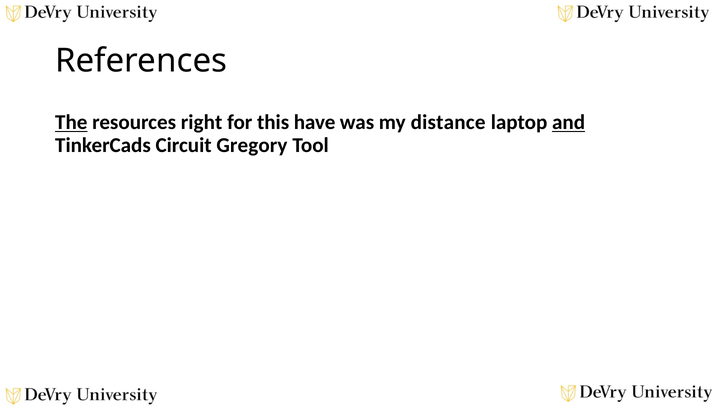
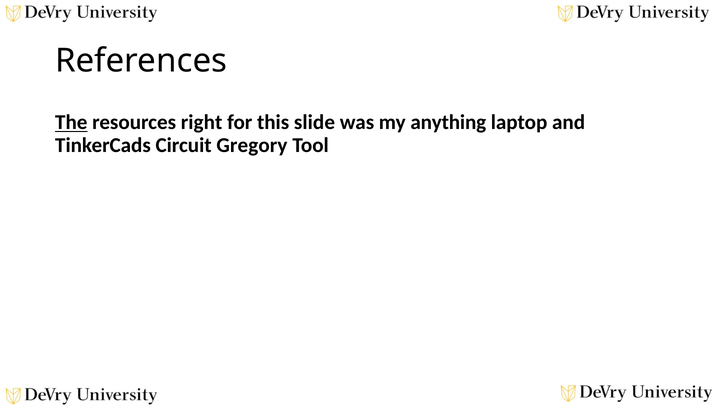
have: have -> slide
distance: distance -> anything
and underline: present -> none
